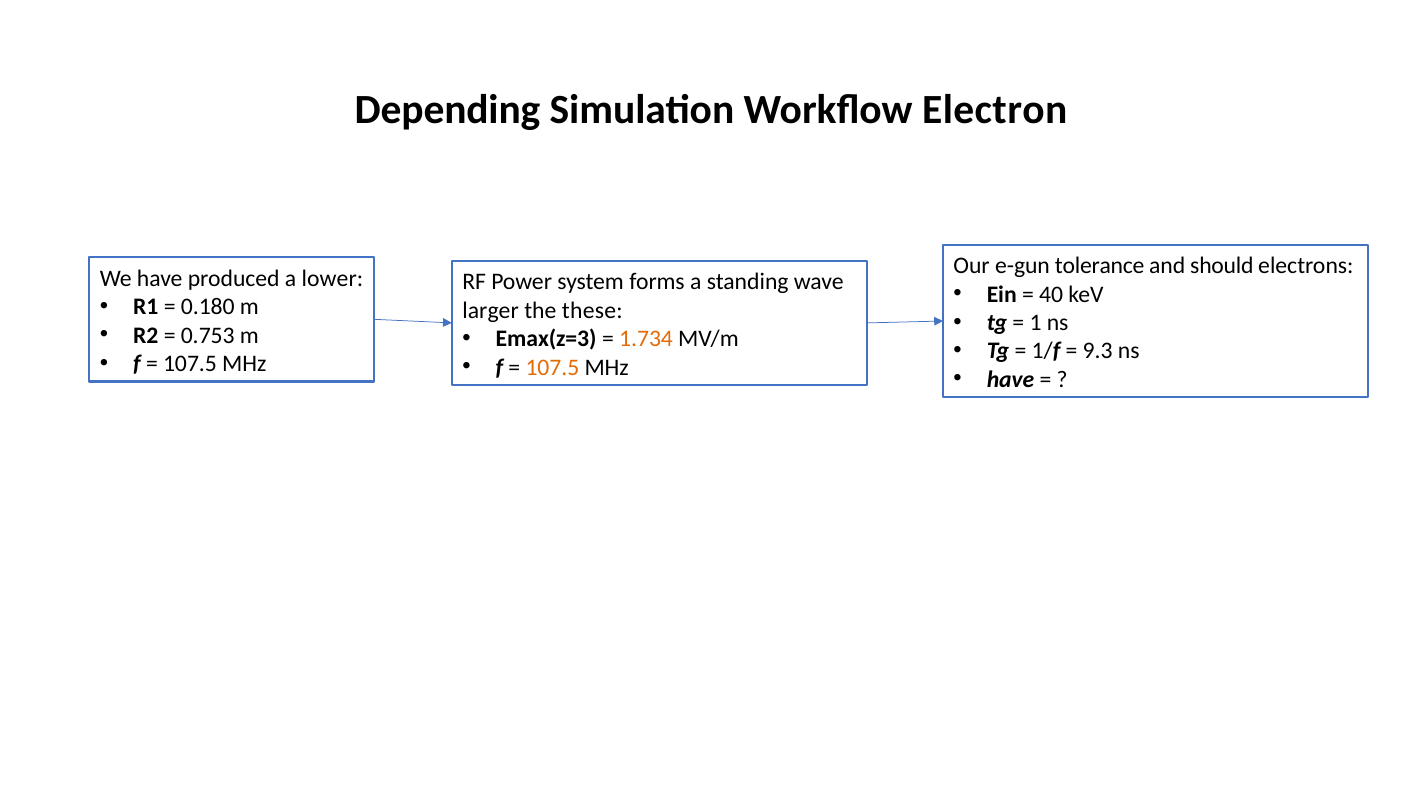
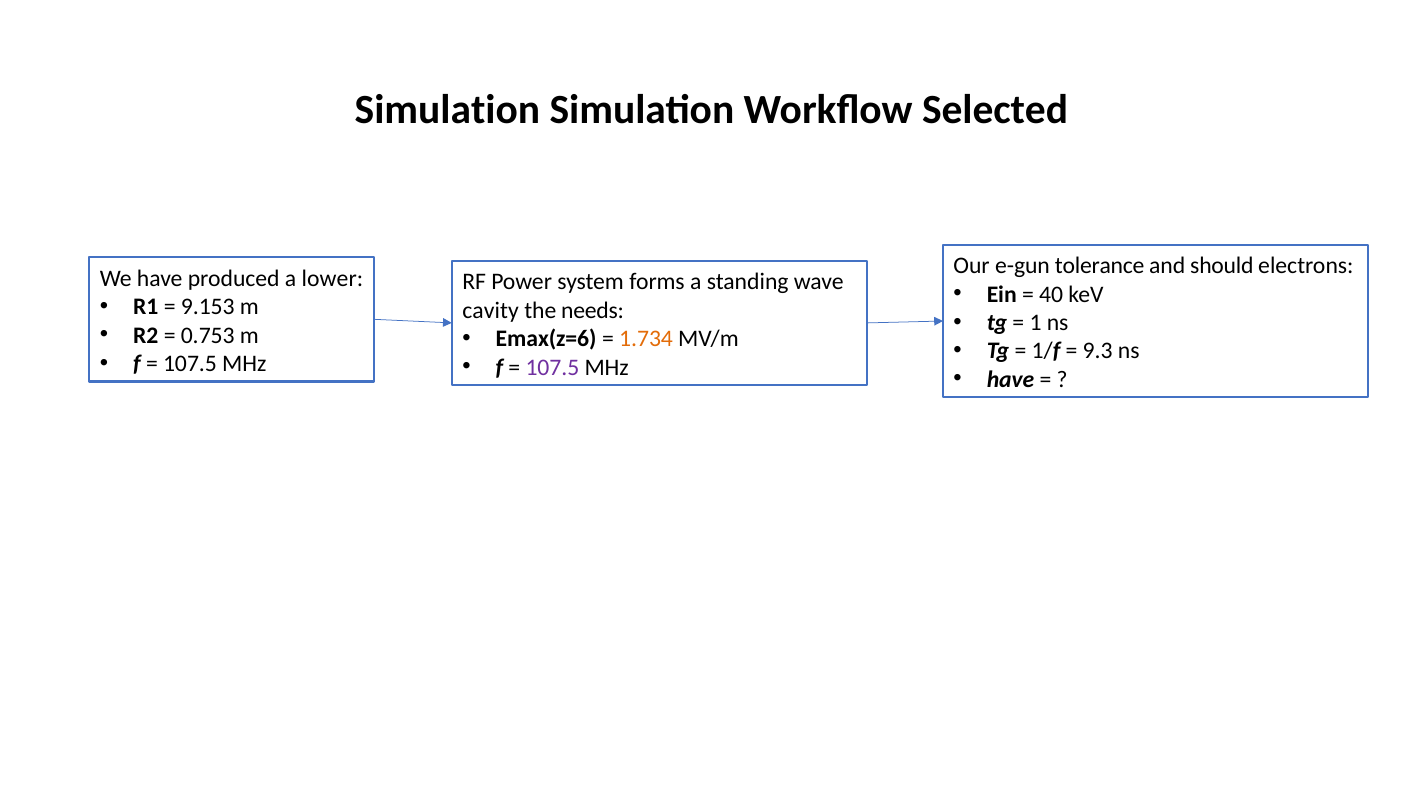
Depending at (448, 109): Depending -> Simulation
Electron: Electron -> Selected
0.180: 0.180 -> 9.153
larger: larger -> cavity
these: these -> needs
Emax(z=3: Emax(z=3 -> Emax(z=6
107.5 at (552, 367) colour: orange -> purple
